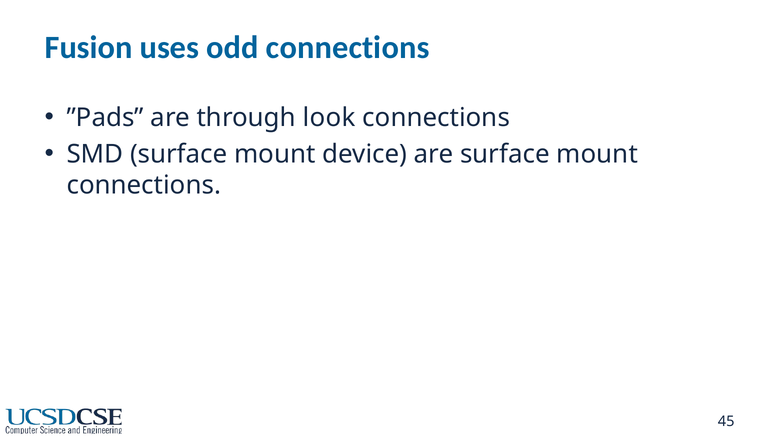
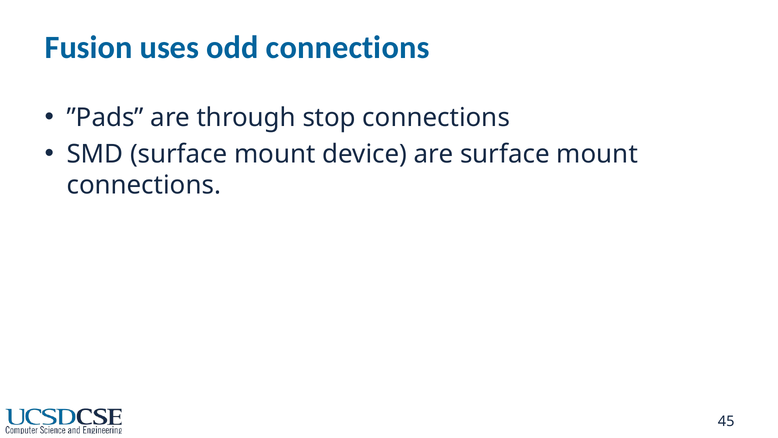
look: look -> stop
